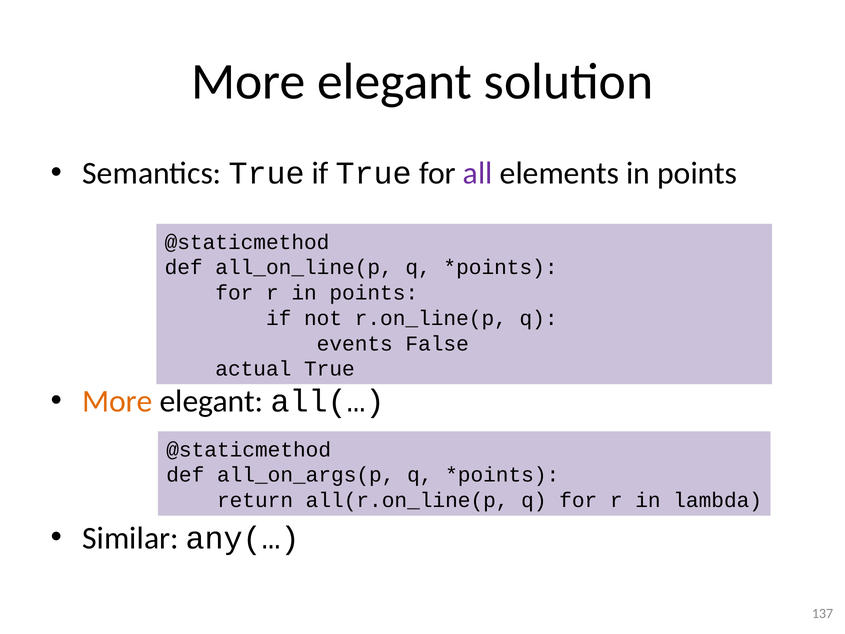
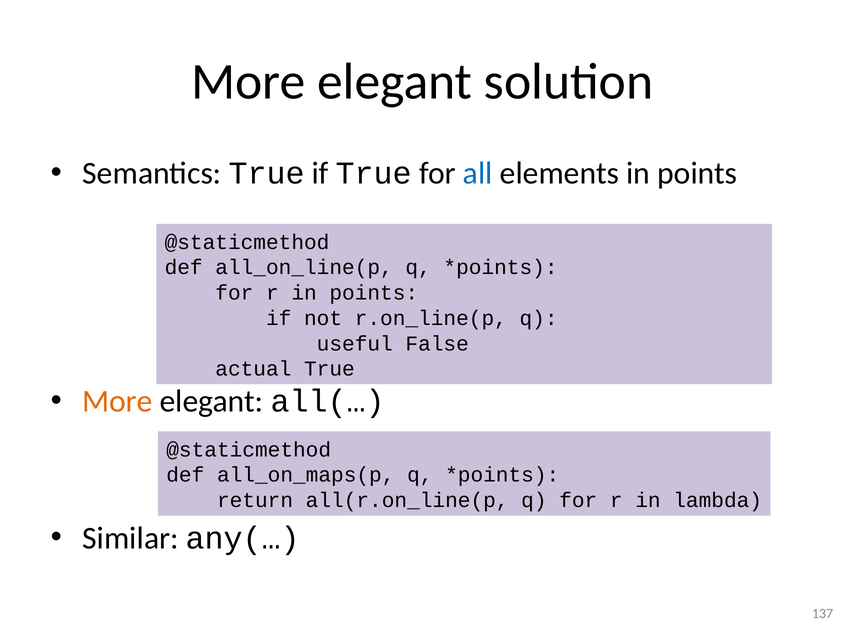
all colour: purple -> blue
events: events -> useful
all_on_args(p: all_on_args(p -> all_on_maps(p
